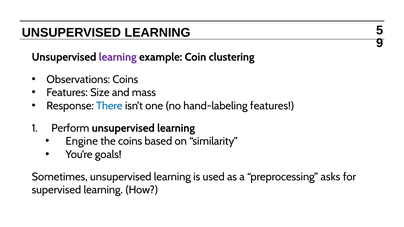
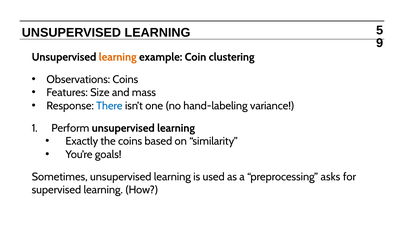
learning at (118, 57) colour: purple -> orange
hand-labeling features: features -> variance
Engine: Engine -> Exactly
